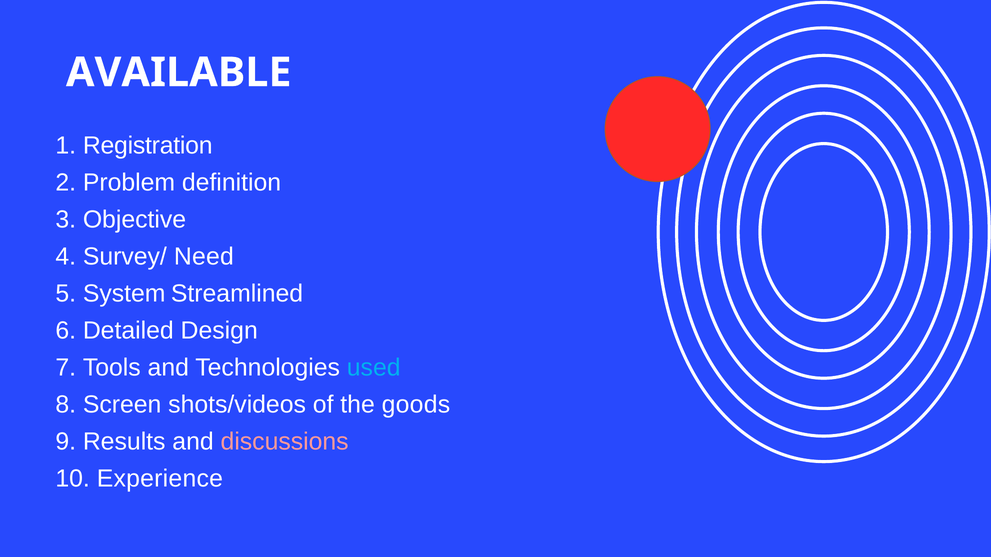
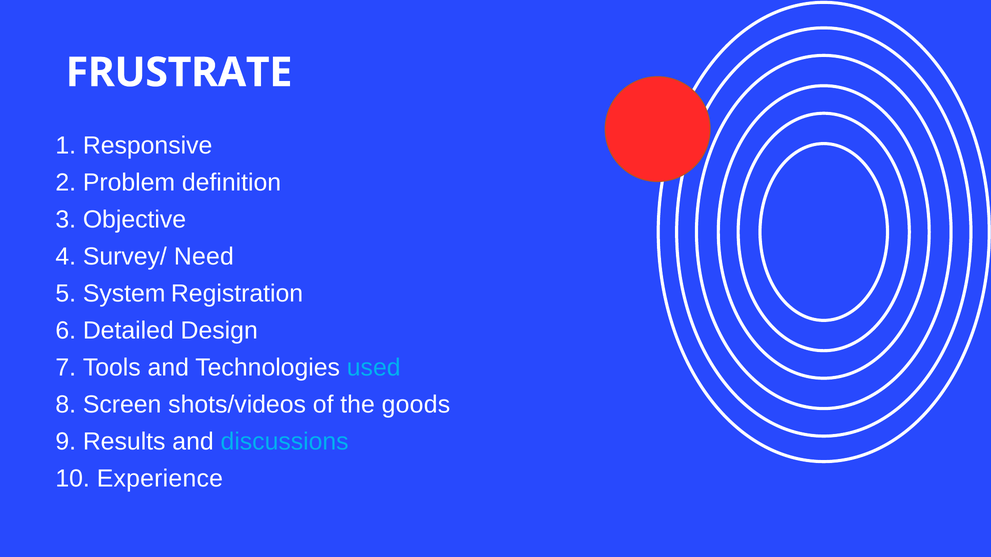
AVAILABLE: AVAILABLE -> FRUSTRATE
Registration: Registration -> Responsive
Streamlined: Streamlined -> Registration
discussions colour: pink -> light blue
